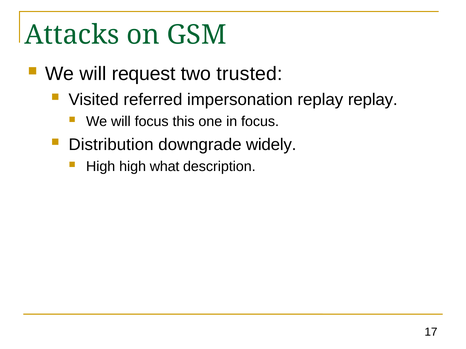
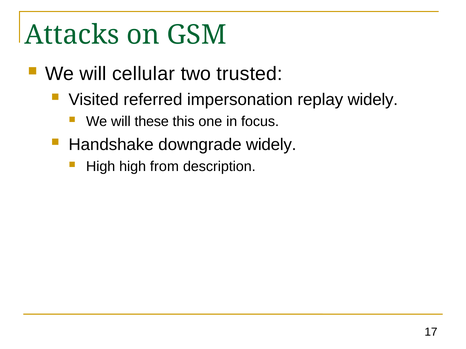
request: request -> cellular
replay replay: replay -> widely
will focus: focus -> these
Distribution: Distribution -> Handshake
what: what -> from
